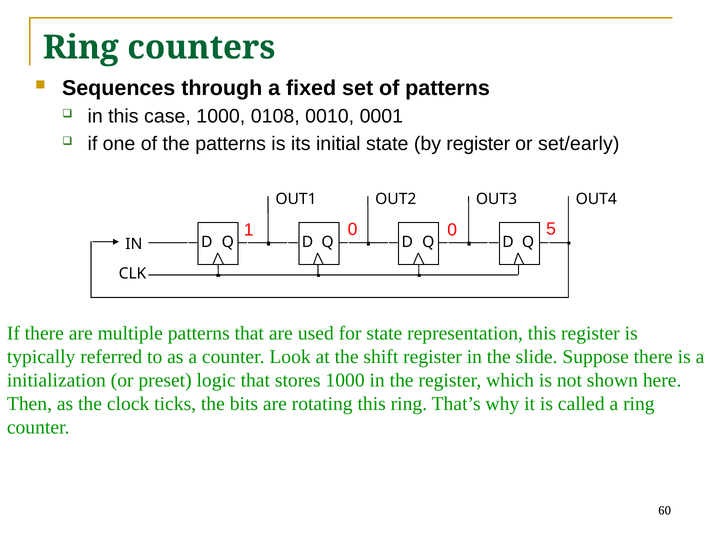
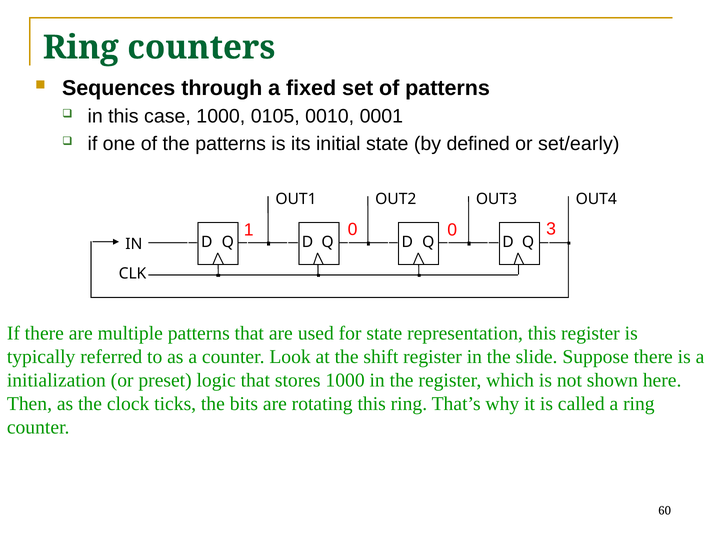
0108: 0108 -> 0105
by register: register -> defined
5: 5 -> 3
